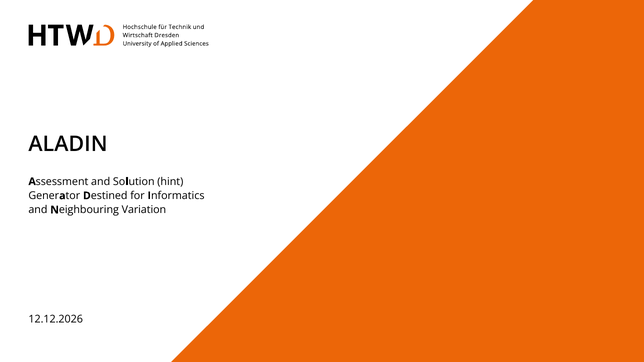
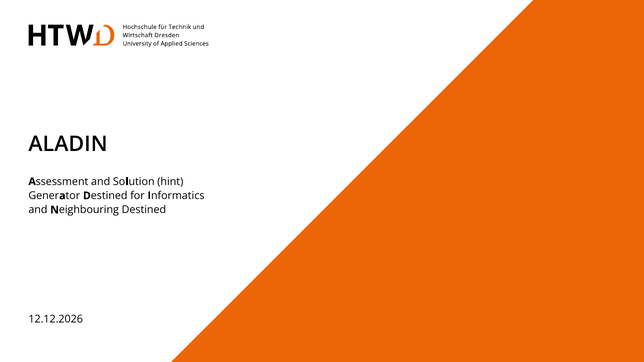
Neighbouring Variation: Variation -> Destined
